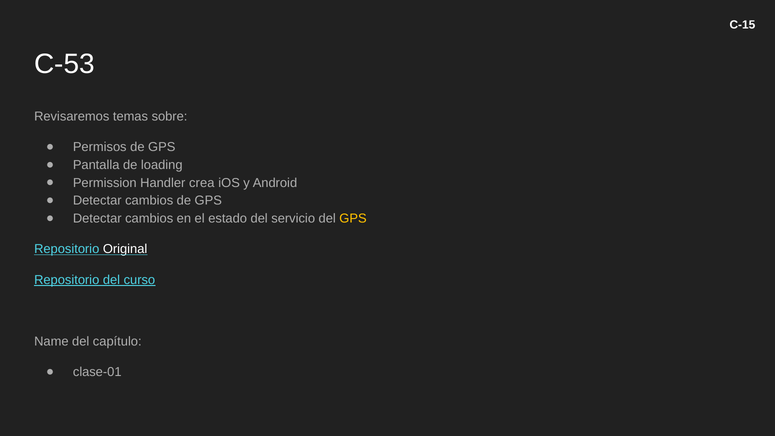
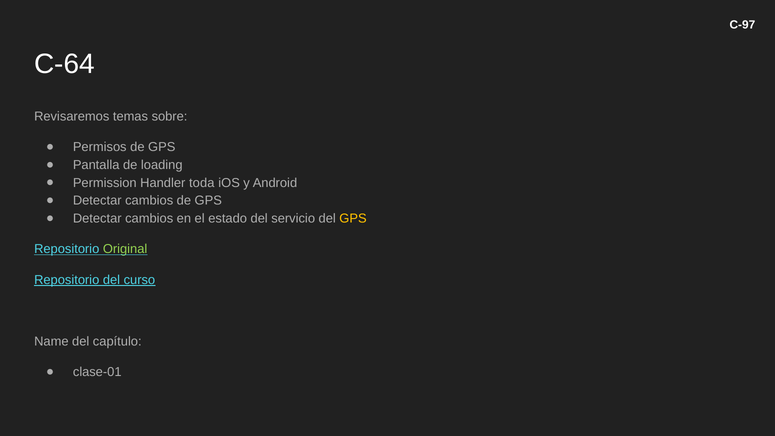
C-15: C-15 -> C-97
C-53: C-53 -> C-64
crea: crea -> toda
Original colour: white -> light green
